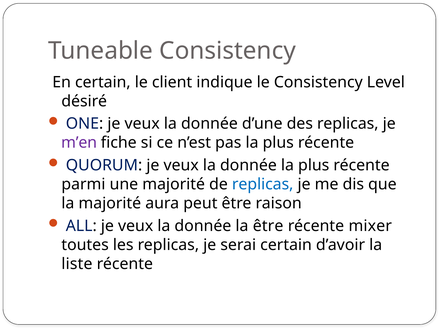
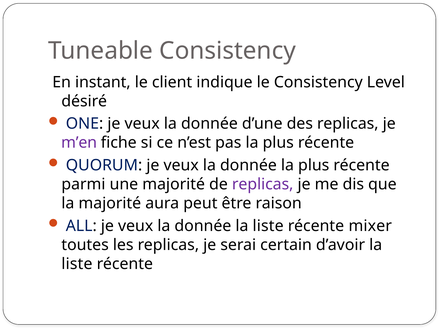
En certain: certain -> instant
replicas at (263, 184) colour: blue -> purple
donnée la être: être -> liste
